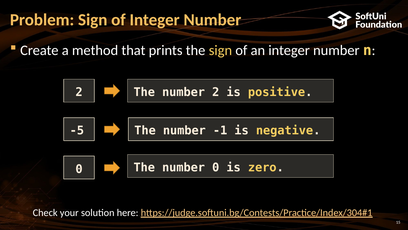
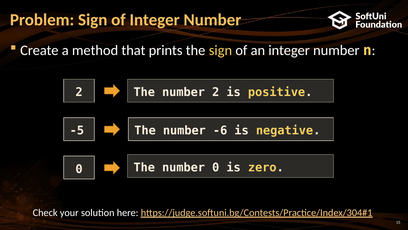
-1: -1 -> -6
